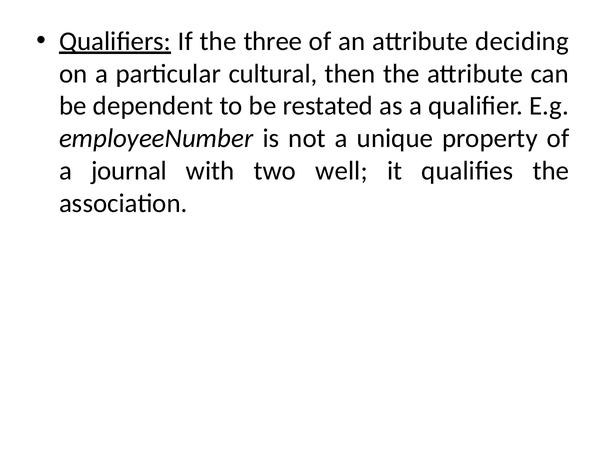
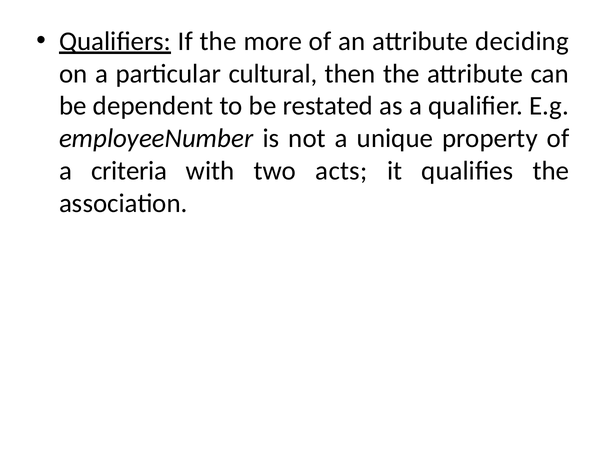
three: three -> more
journal: journal -> criteria
well: well -> acts
